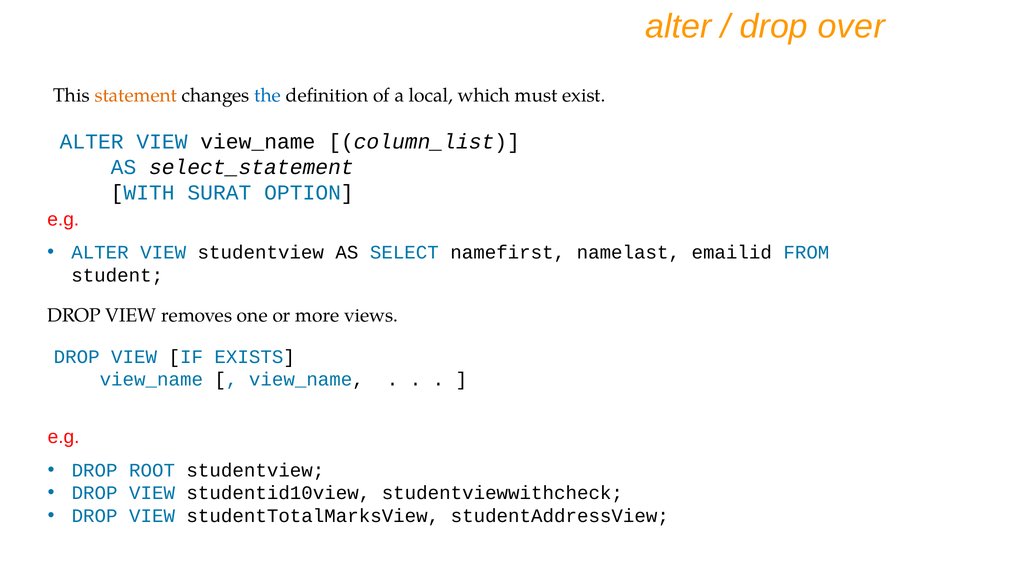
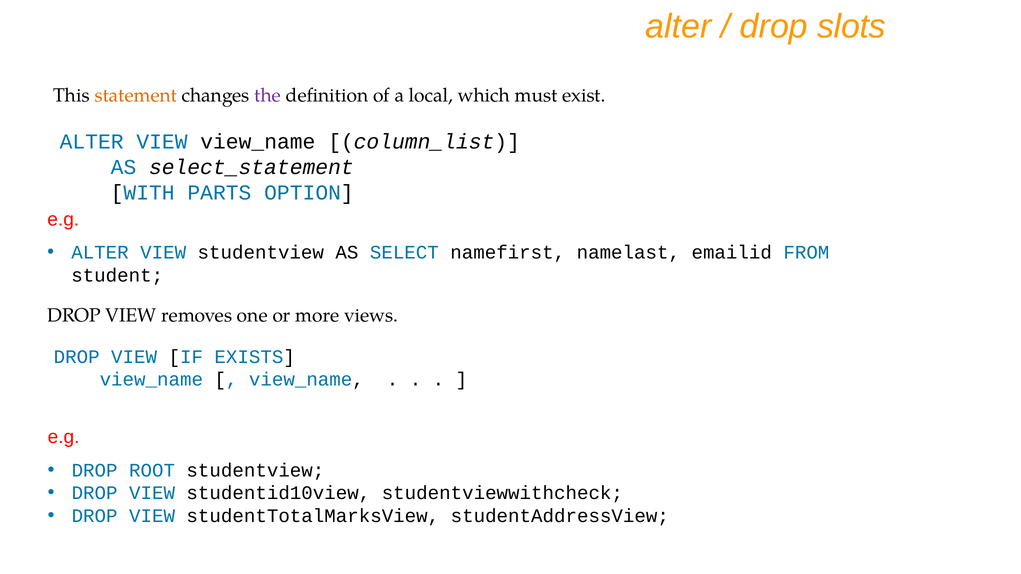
over: over -> slots
the colour: blue -> purple
SURAT: SURAT -> PARTS
